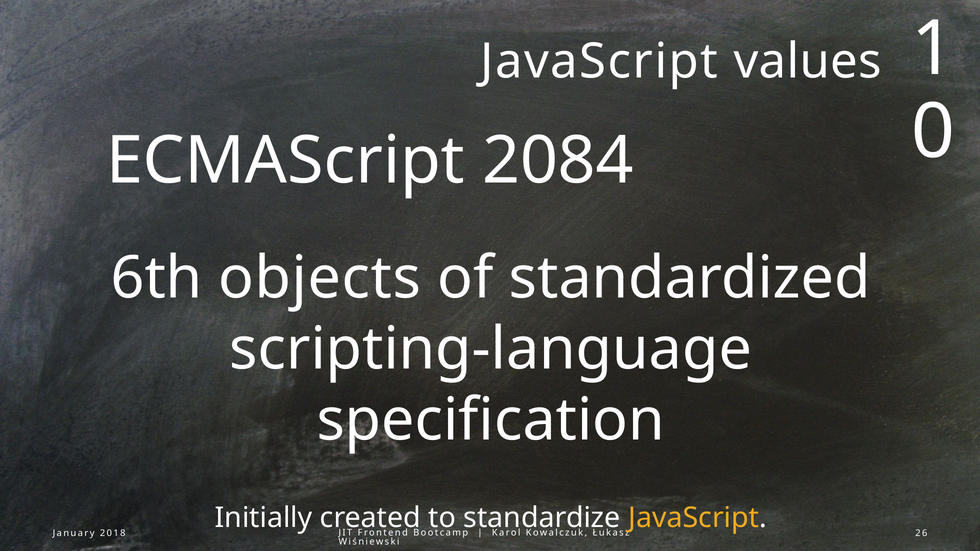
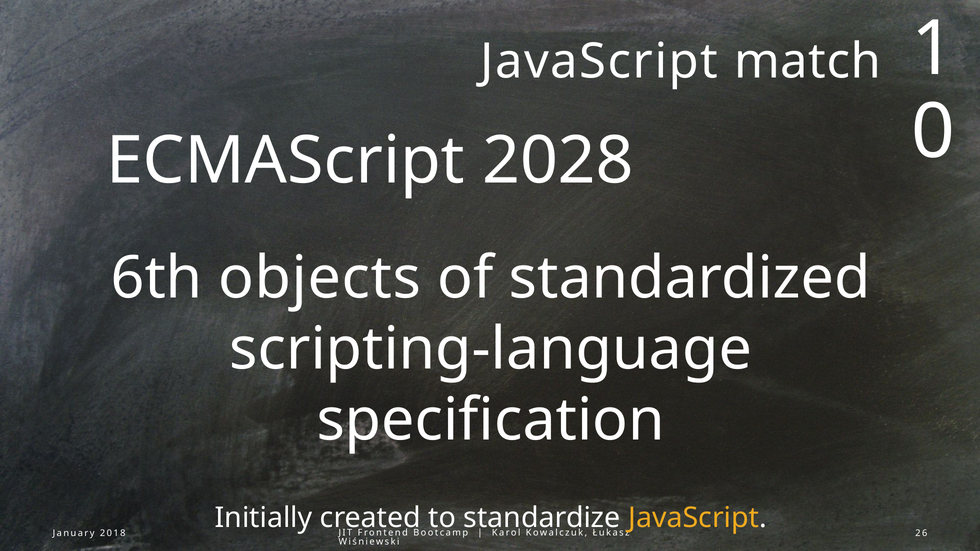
values: values -> match
2084: 2084 -> 2028
